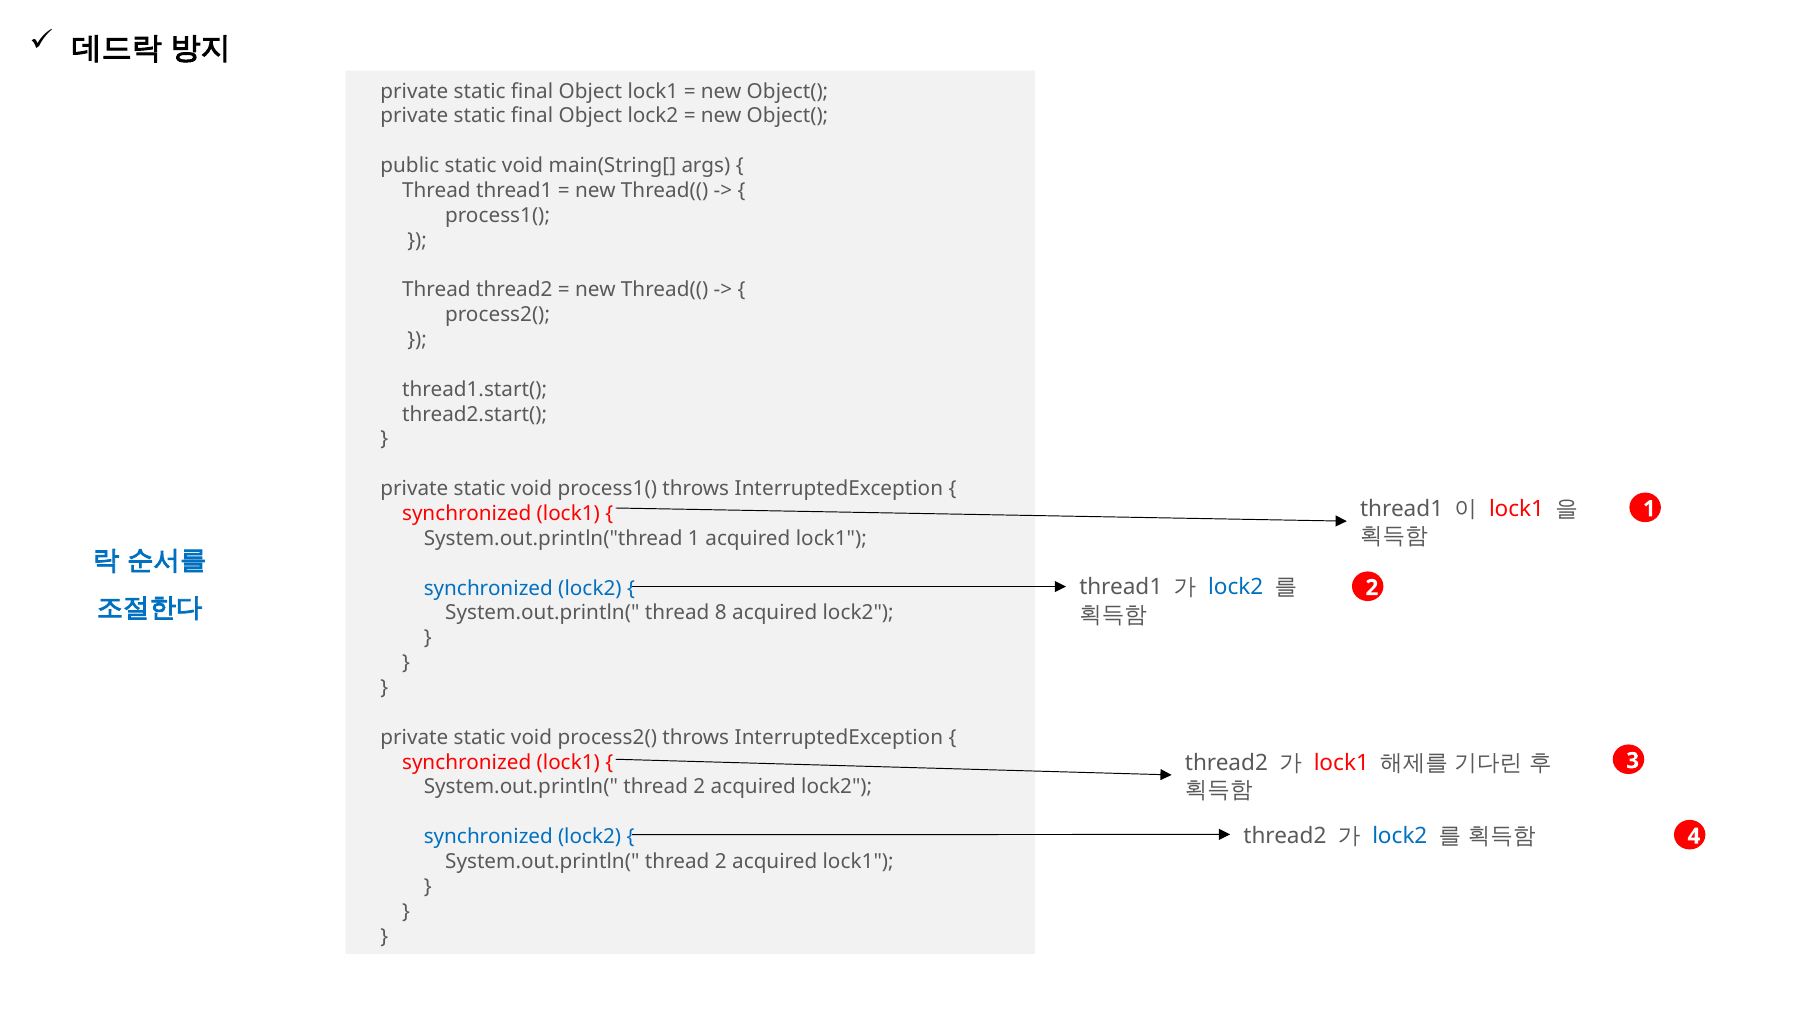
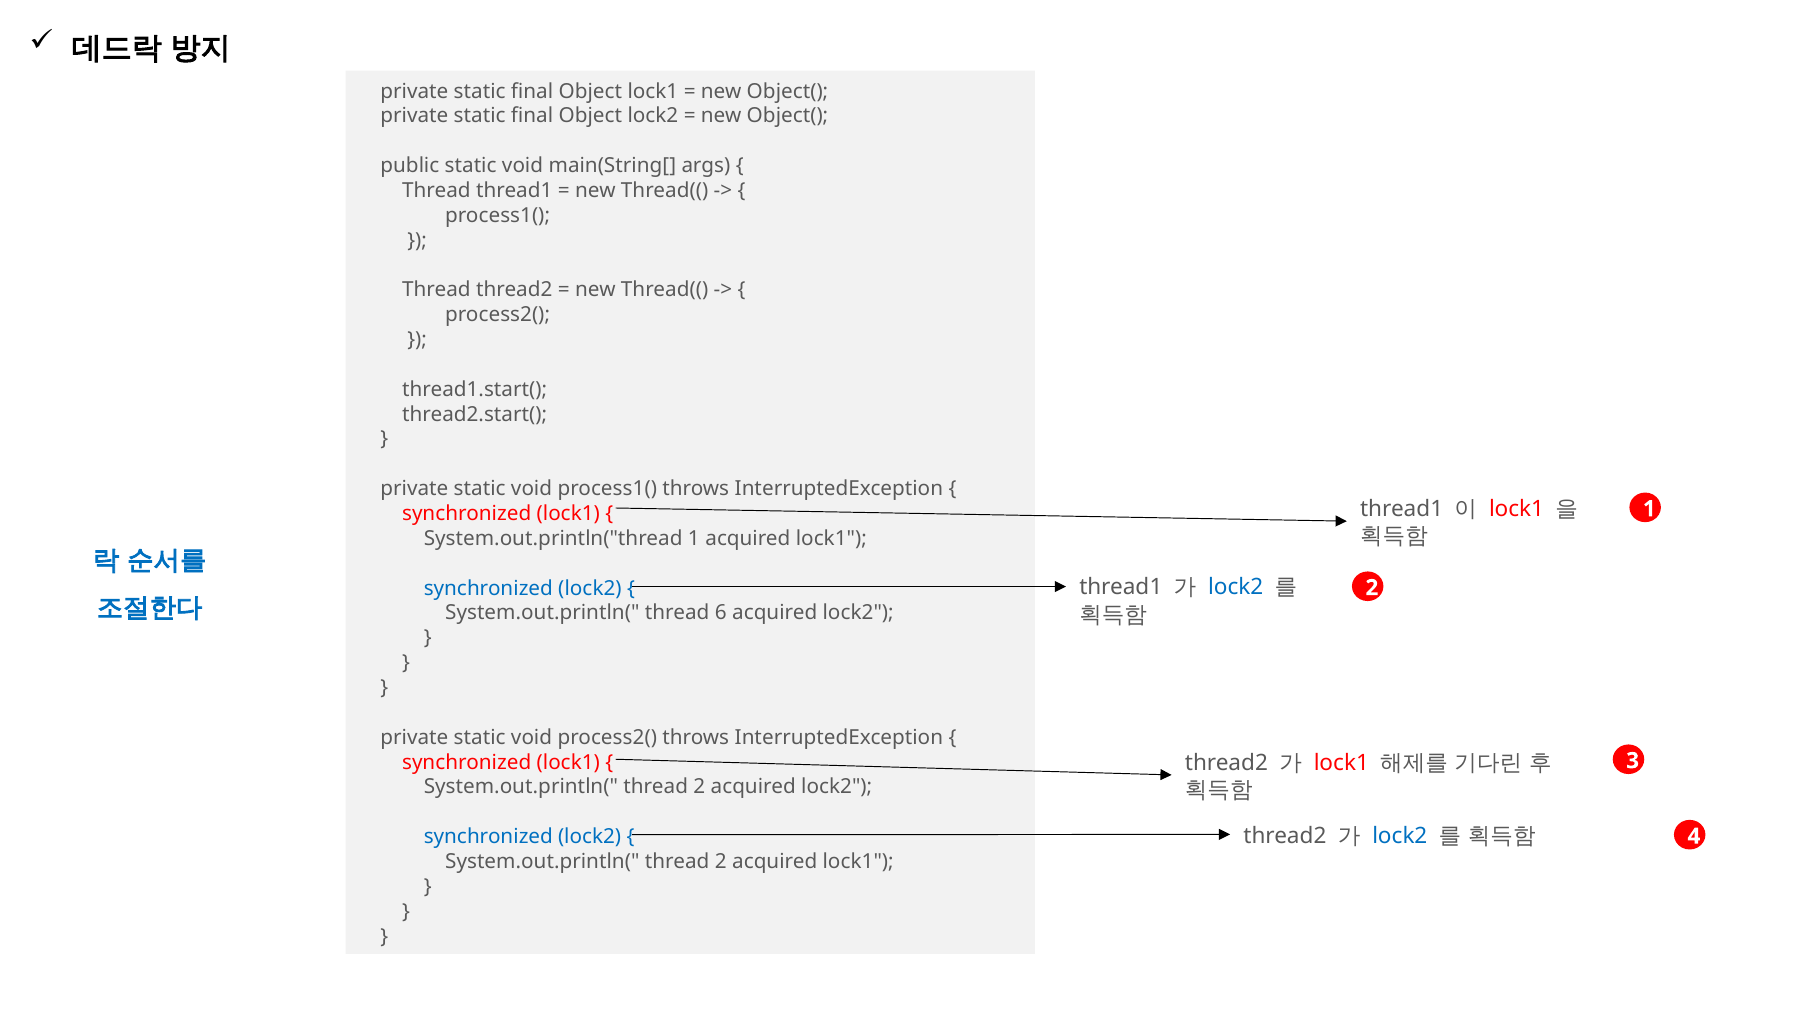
8: 8 -> 6
